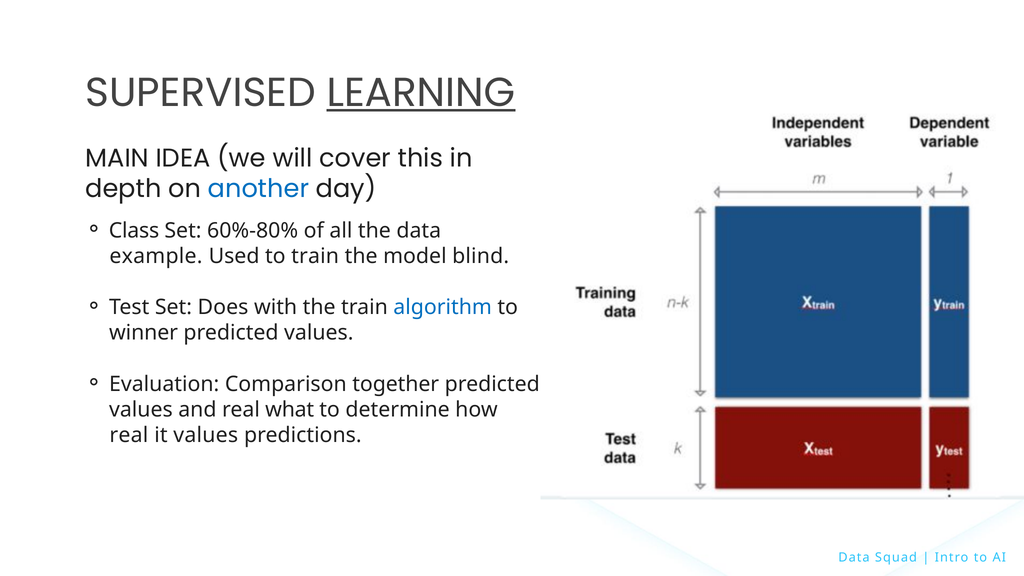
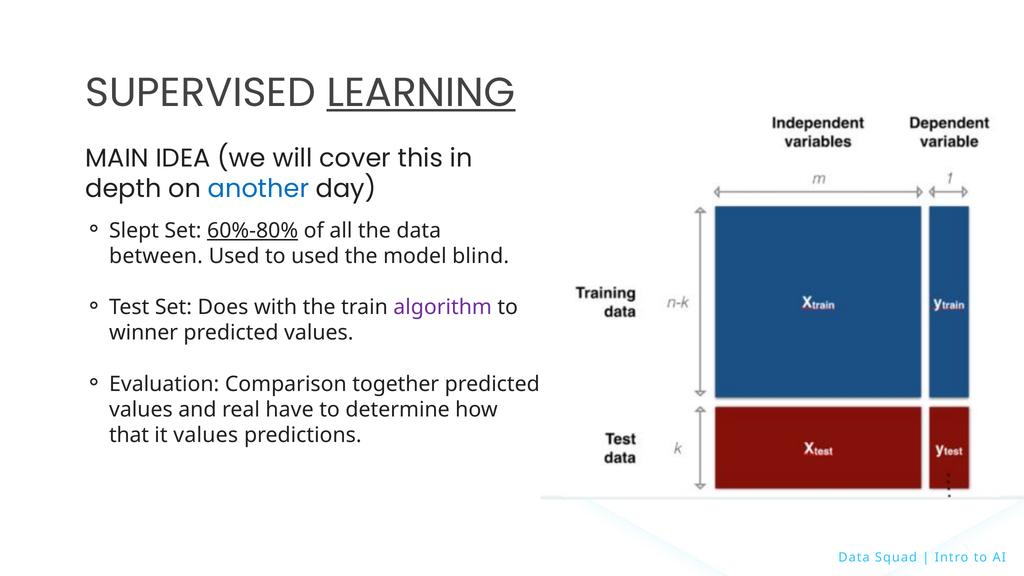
Class: Class -> Slept
60%-80% underline: none -> present
example: example -> between
to train: train -> used
algorithm colour: blue -> purple
what: what -> have
real at (129, 435): real -> that
